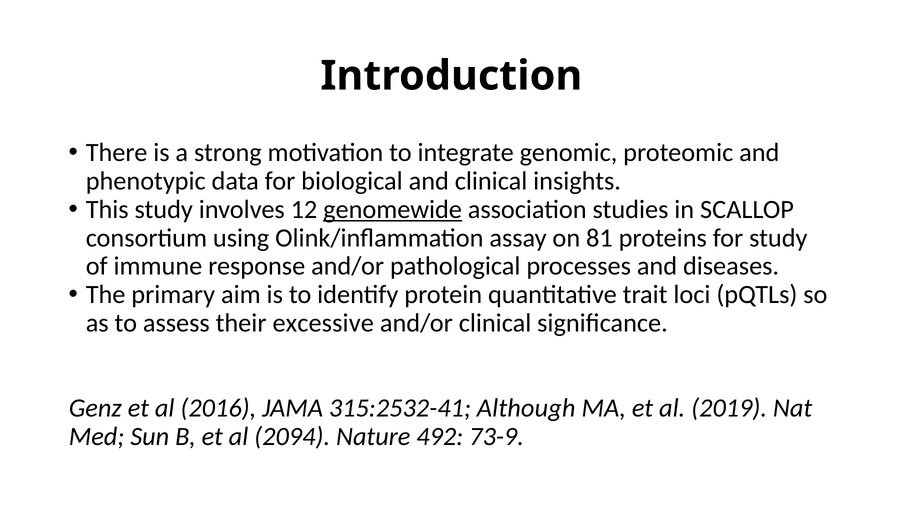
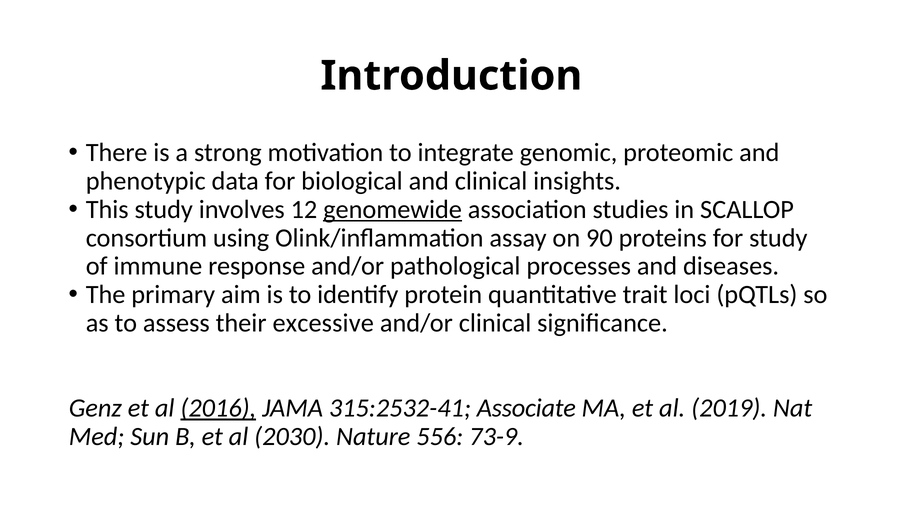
81: 81 -> 90
2016 underline: none -> present
Although: Although -> Associate
2094: 2094 -> 2030
492: 492 -> 556
